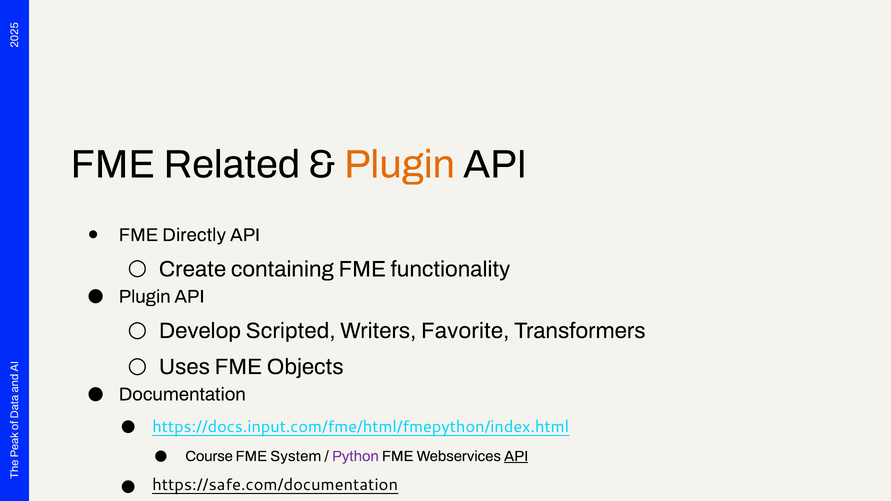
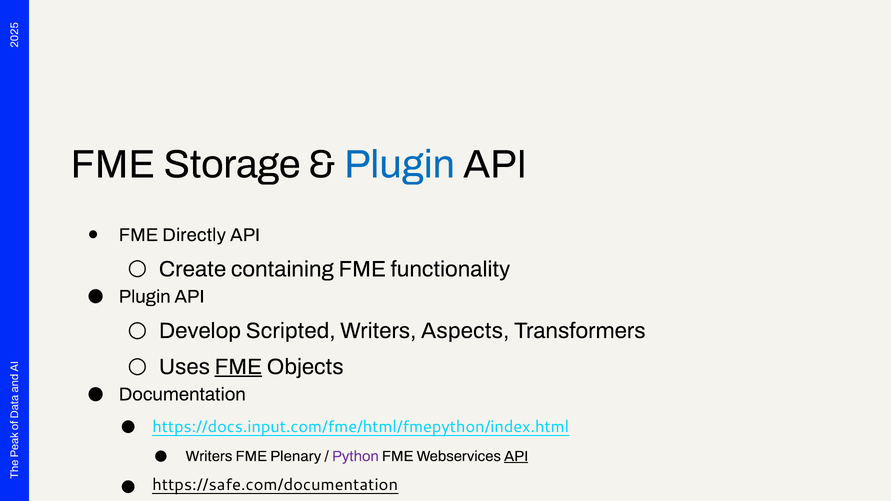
Related: Related -> Storage
Plugin at (400, 164) colour: orange -> blue
Favorite: Favorite -> Aspects
FME at (238, 367) underline: none -> present
Course at (209, 456): Course -> Writers
System: System -> Plenary
